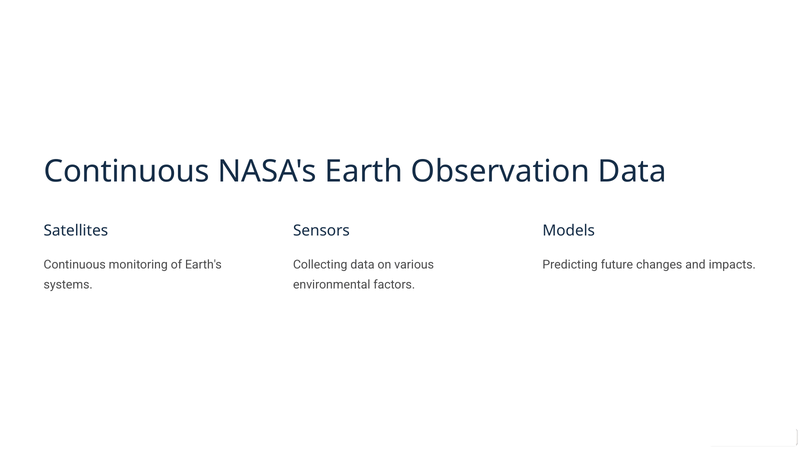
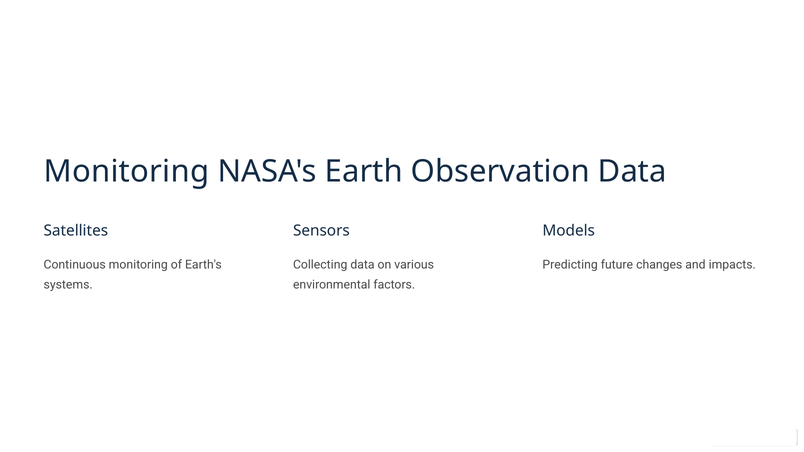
Continuous at (127, 172): Continuous -> Monitoring
